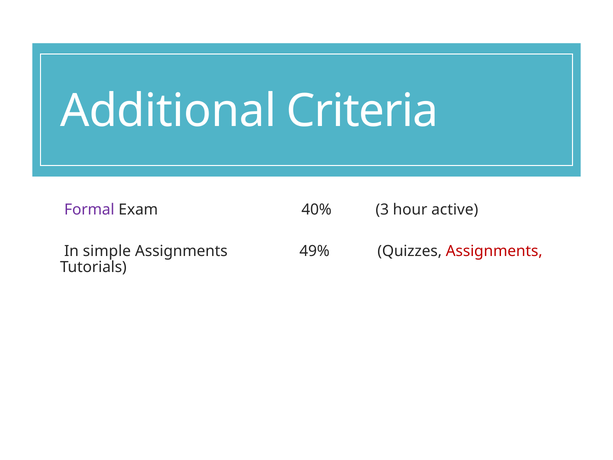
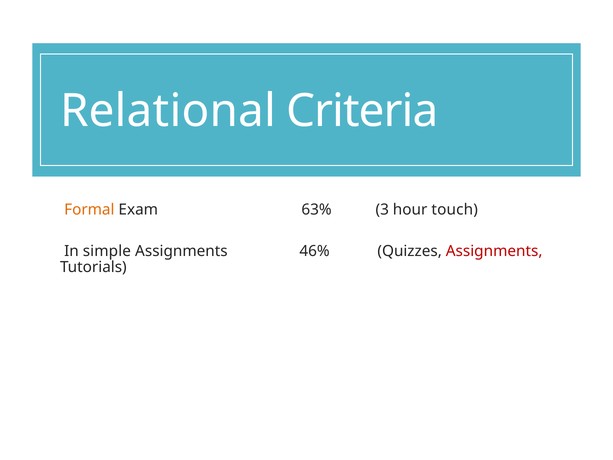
Additional: Additional -> Relational
Formal colour: purple -> orange
40%: 40% -> 63%
active: active -> touch
49%: 49% -> 46%
